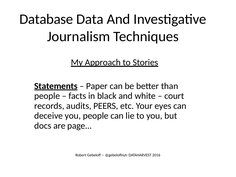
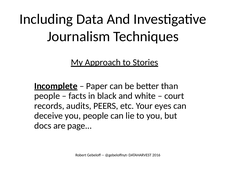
Database: Database -> Including
Statements: Statements -> Incomplete
